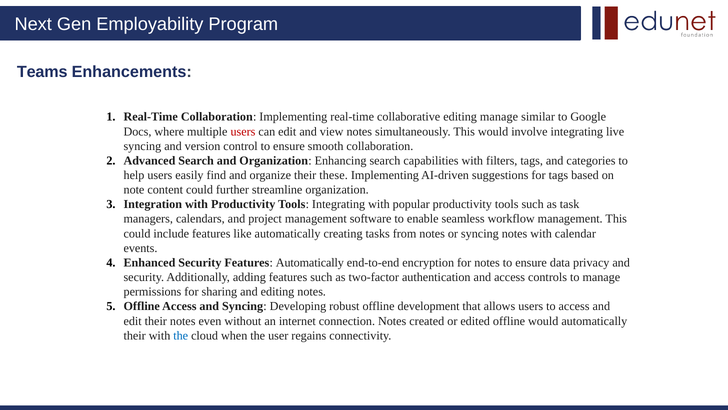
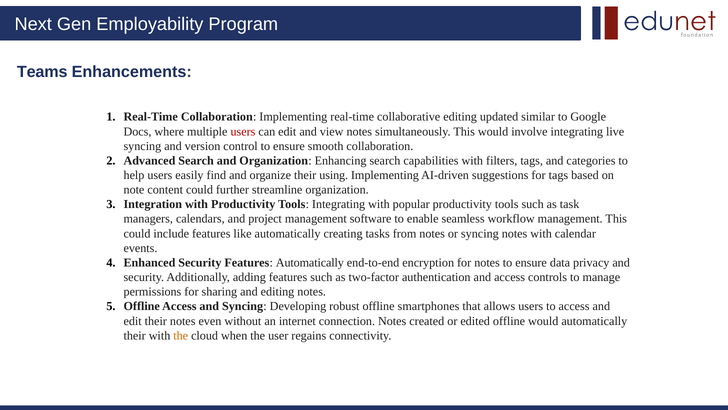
editing manage: manage -> updated
these: these -> using
development: development -> smartphones
the at (181, 335) colour: blue -> orange
